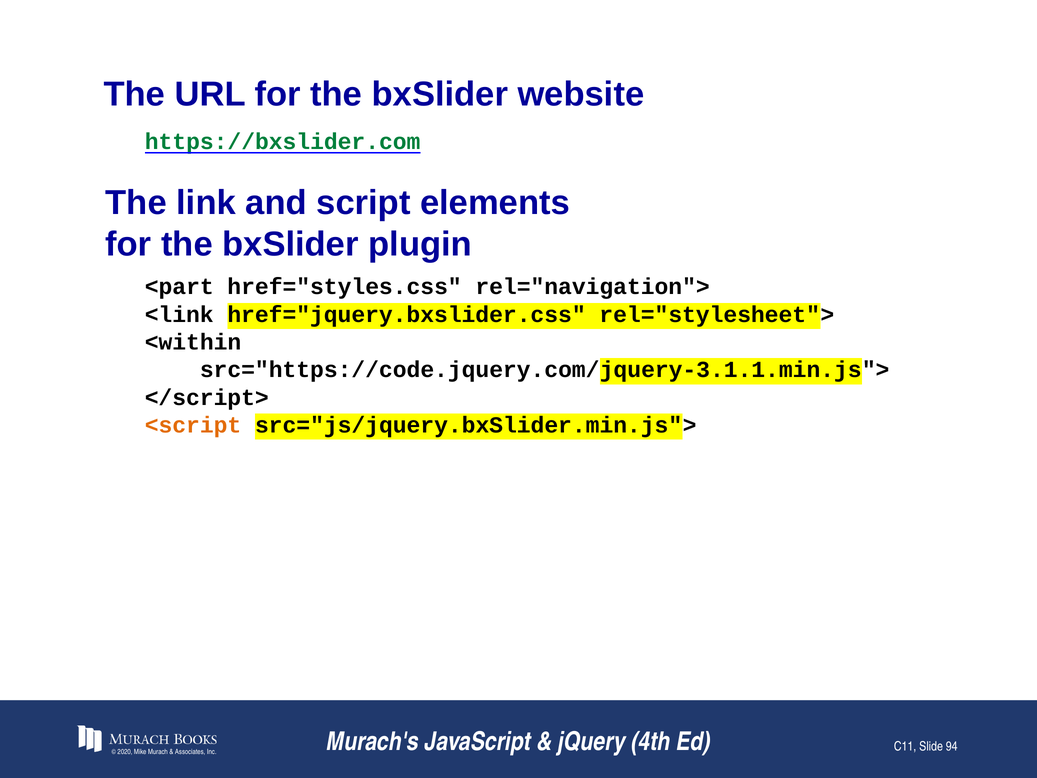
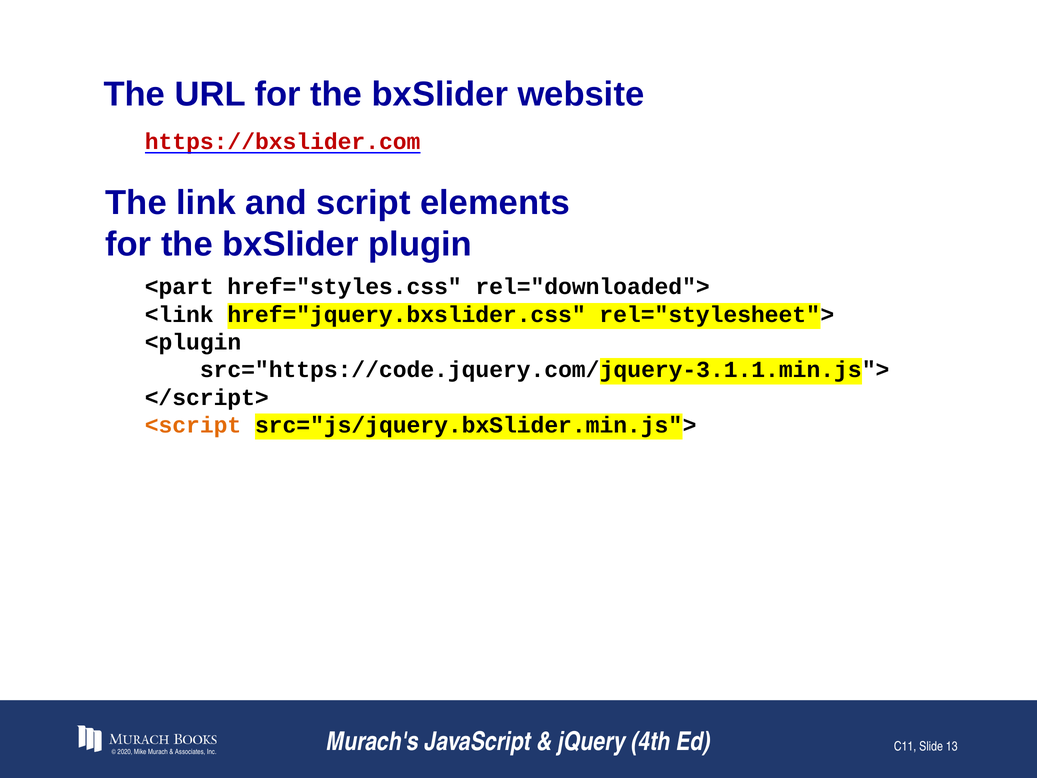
https://bxslider.com colour: green -> red
rel="navigation">: rel="navigation"> -> rel="downloaded">
<within: <within -> <plugin
94: 94 -> 13
